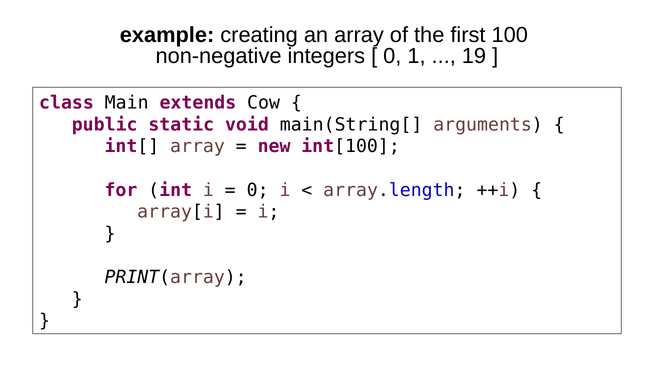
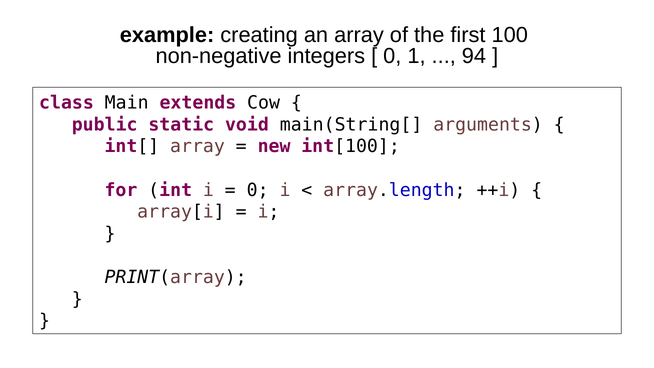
19: 19 -> 94
